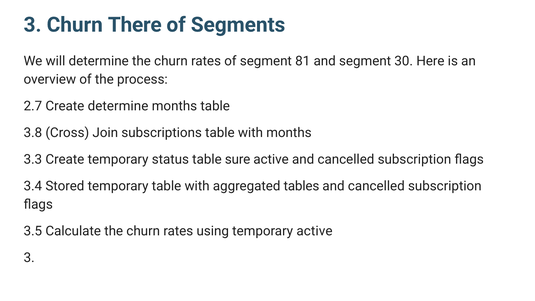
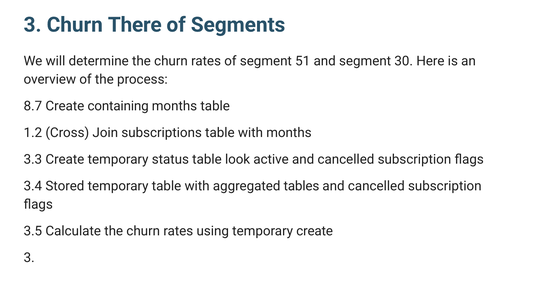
81: 81 -> 51
2.7: 2.7 -> 8.7
Create determine: determine -> containing
3.8: 3.8 -> 1.2
sure: sure -> look
temporary active: active -> create
